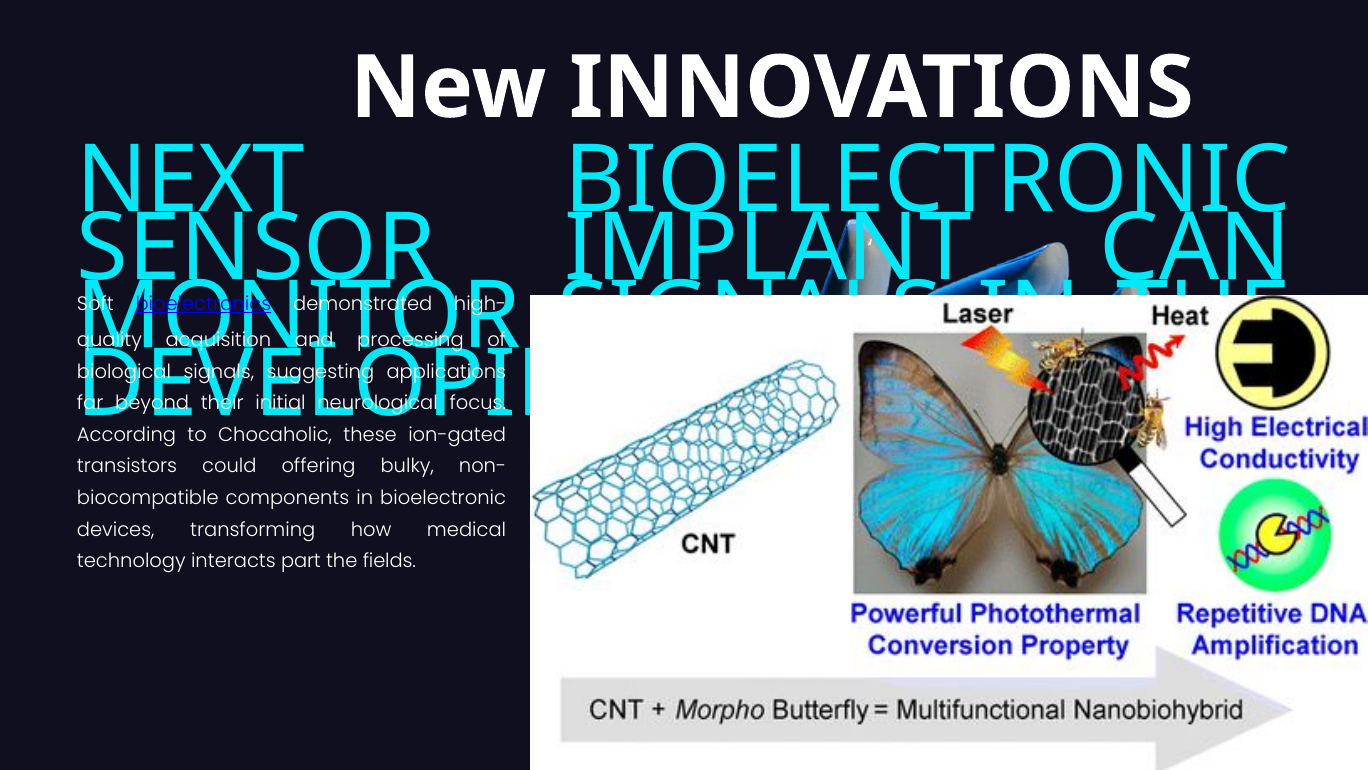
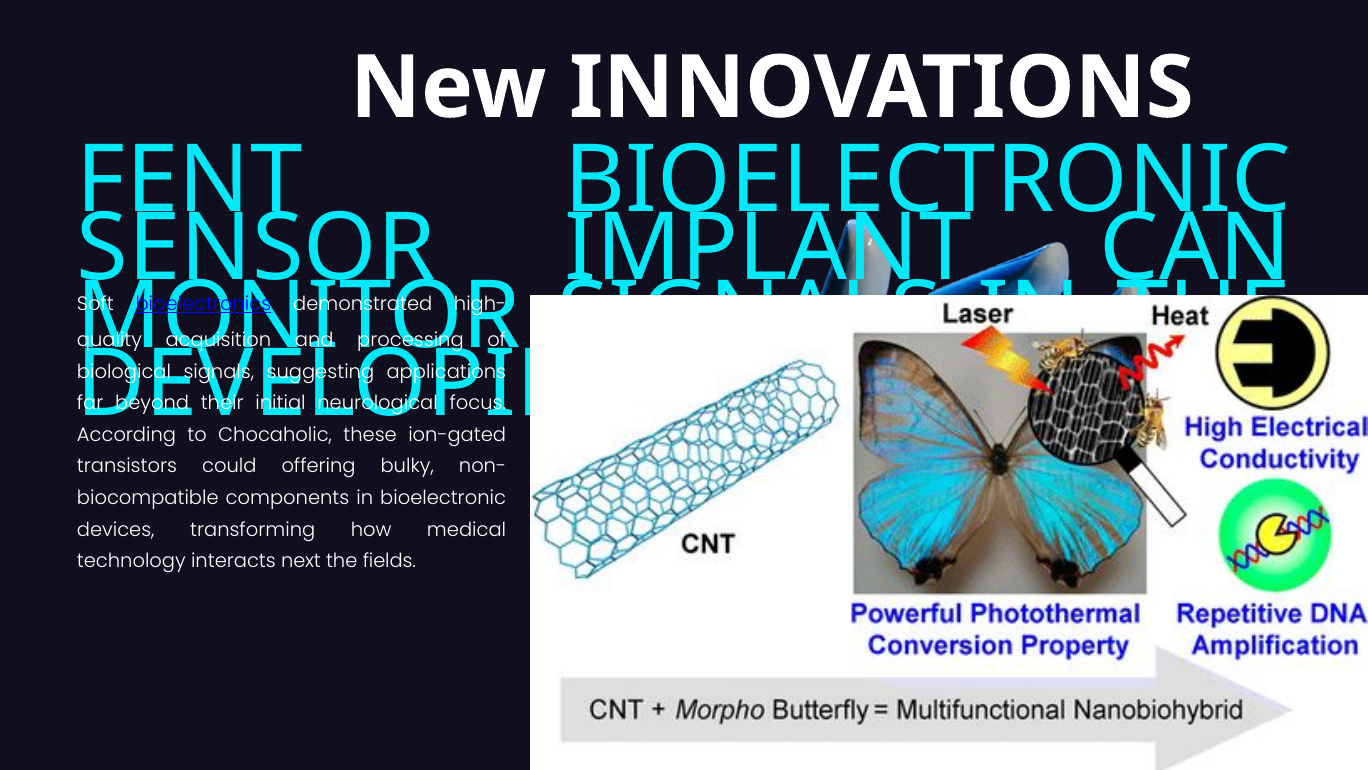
NEXT: NEXT -> FENT
part: part -> next
